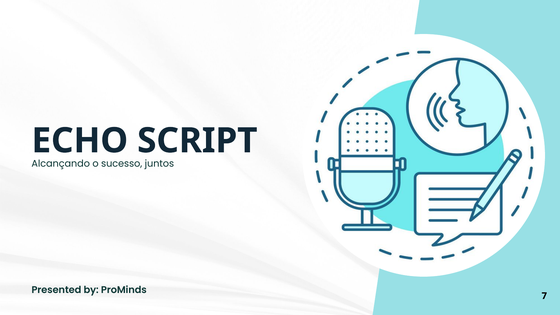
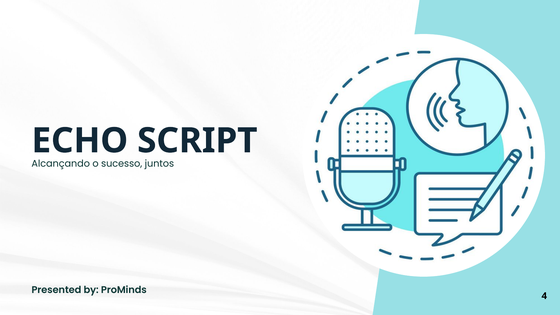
7: 7 -> 4
